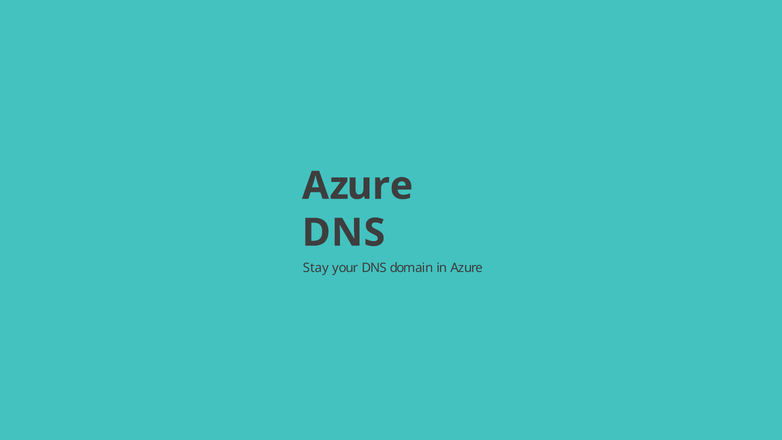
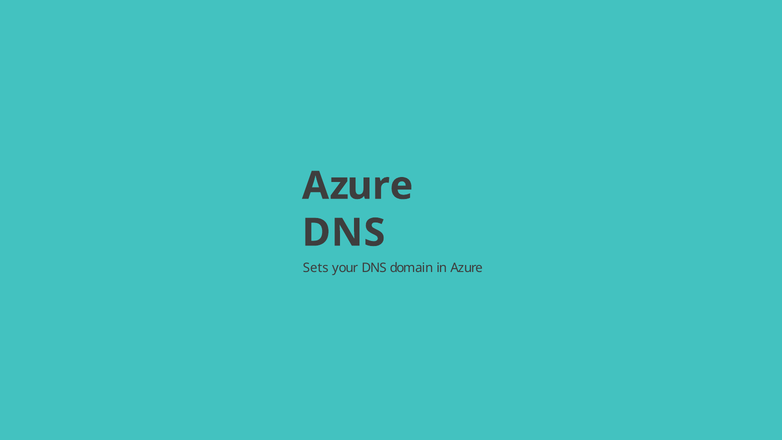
Stay: Stay -> Sets
